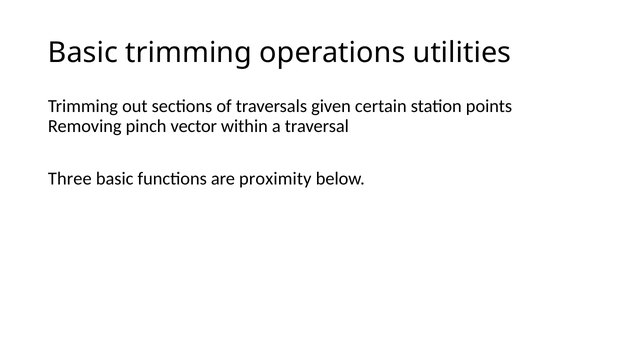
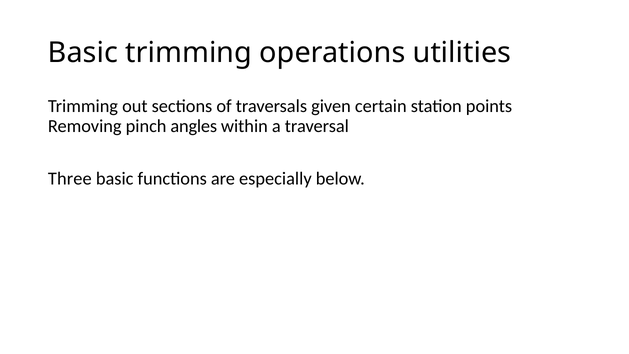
vector: vector -> angles
proximity: proximity -> especially
